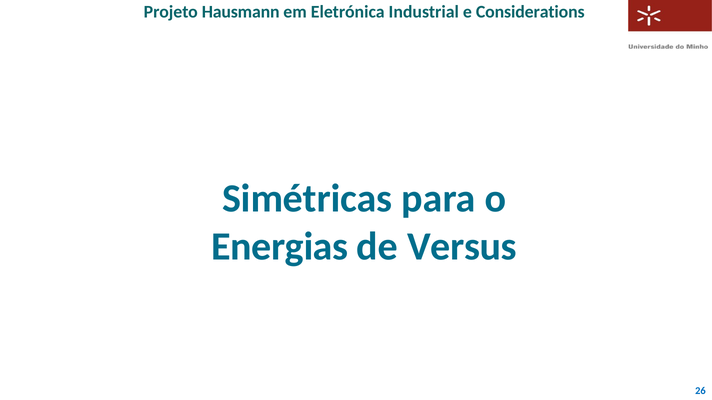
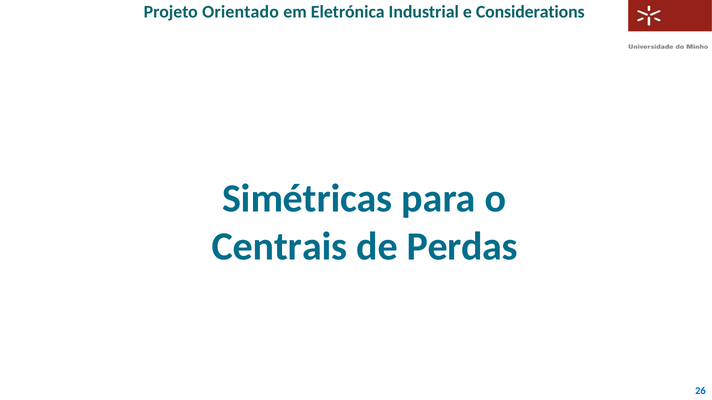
Hausmann: Hausmann -> Orientado
Energias: Energias -> Centrais
Versus: Versus -> Perdas
